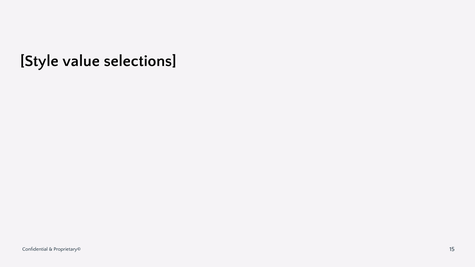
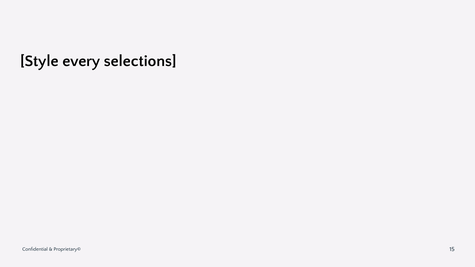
value: value -> every
